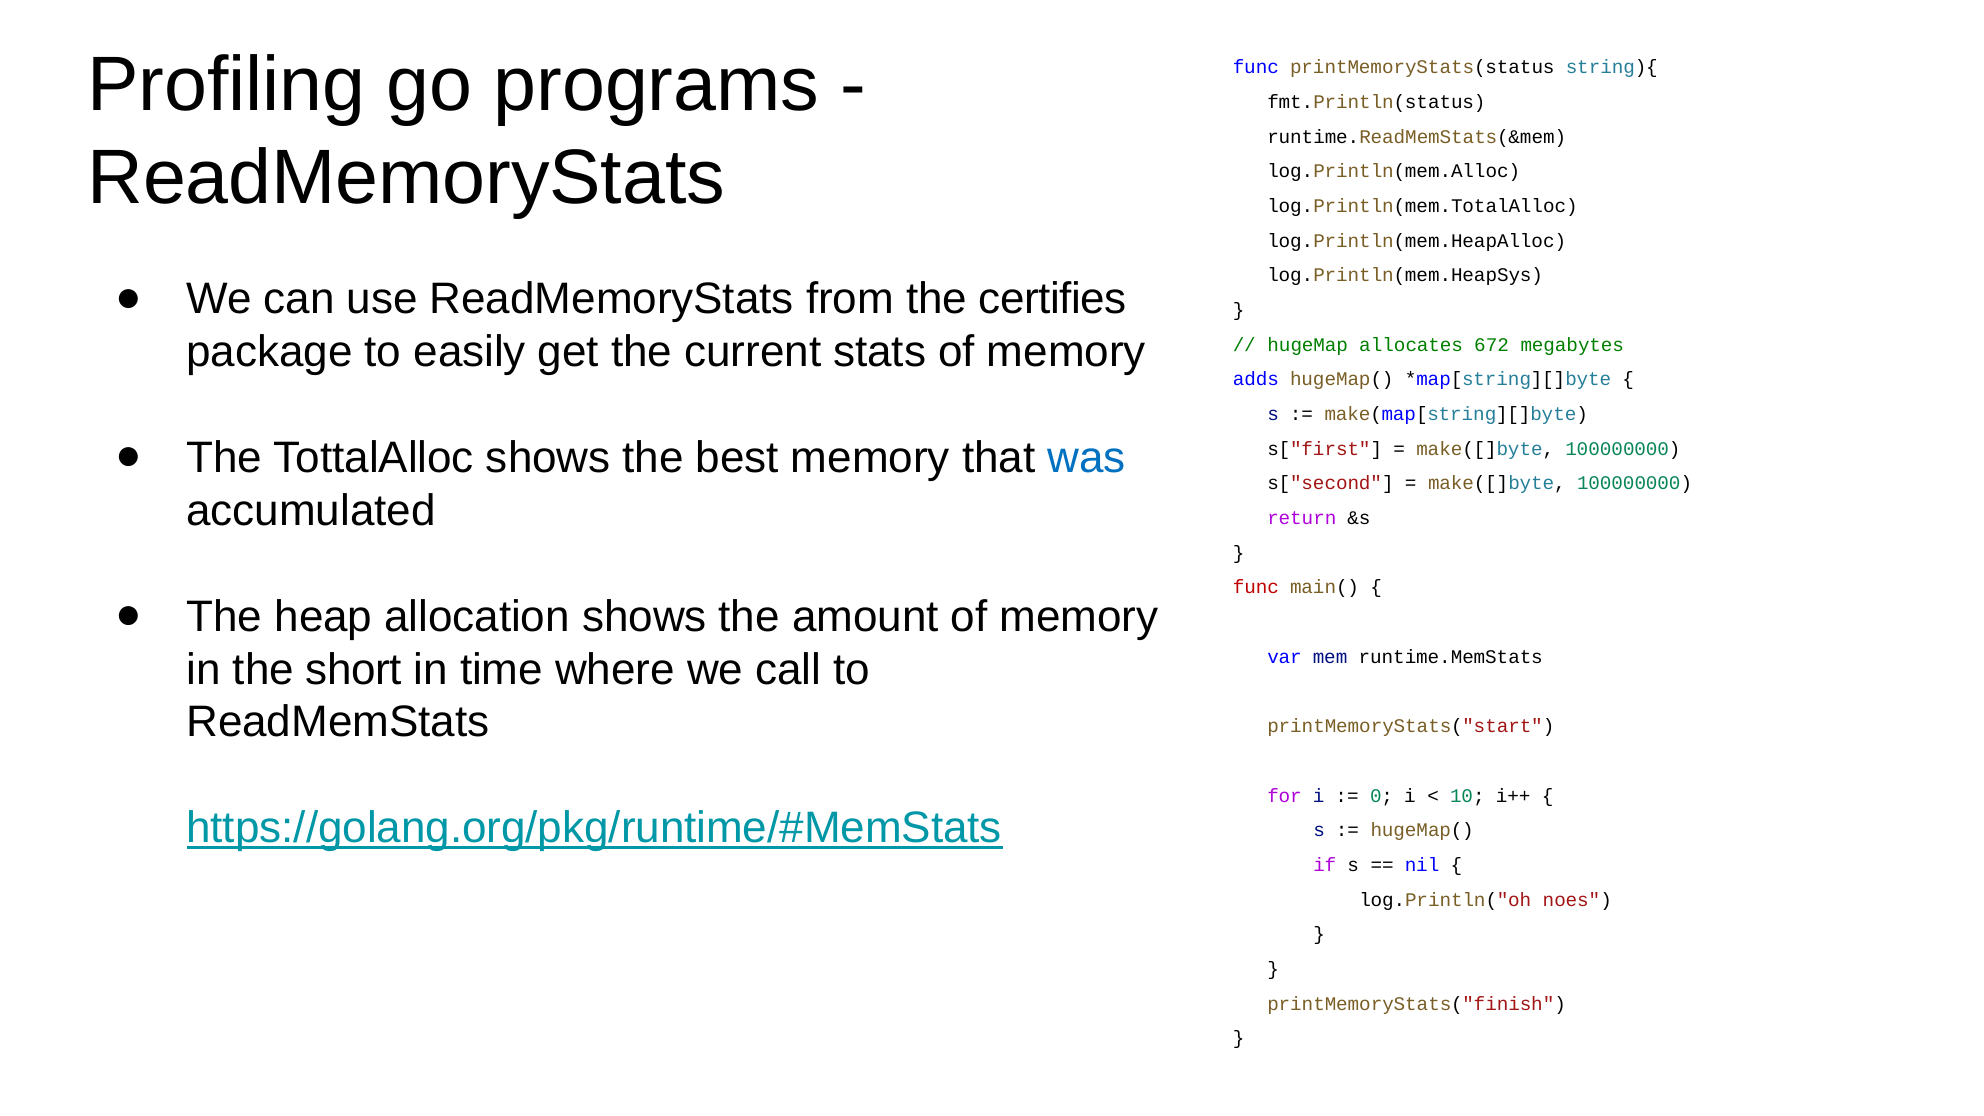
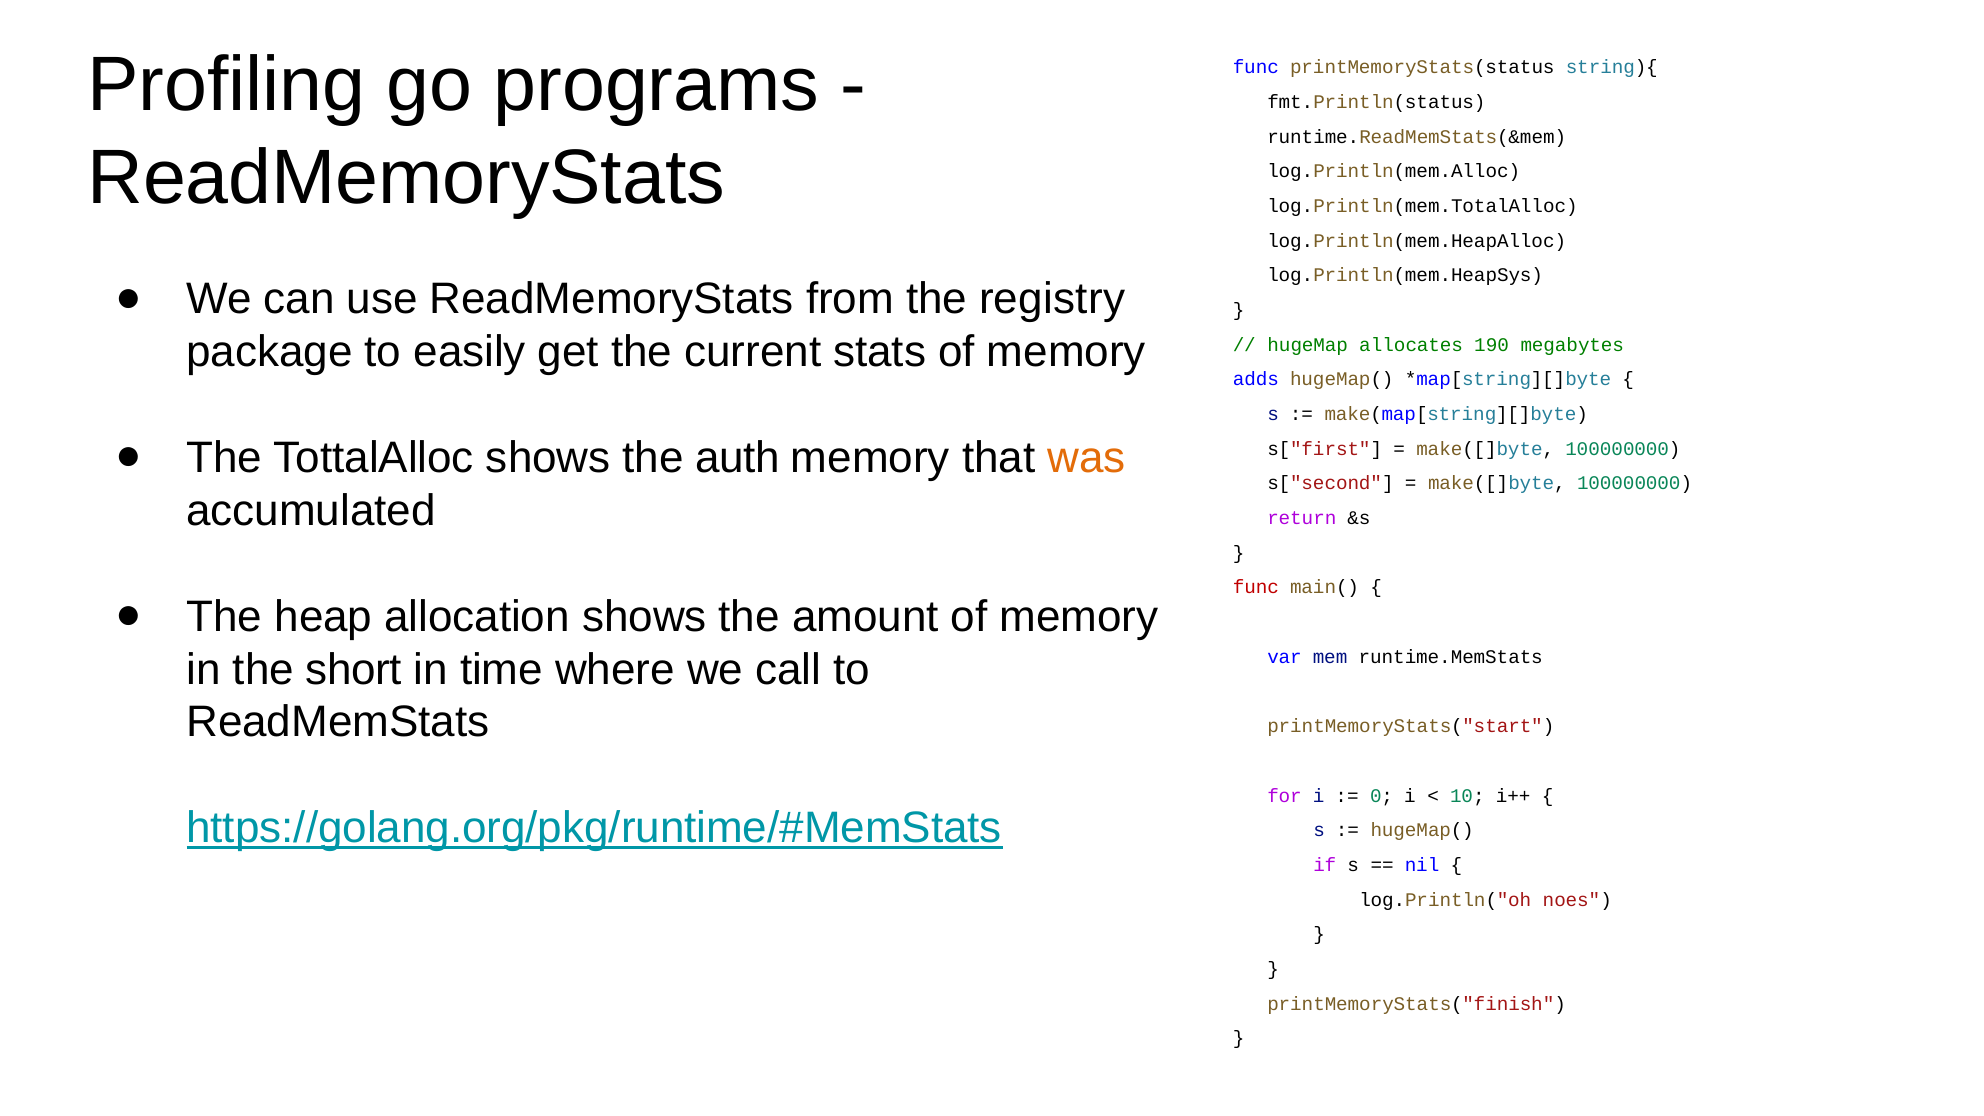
certifies: certifies -> registry
672: 672 -> 190
best: best -> auth
was colour: blue -> orange
